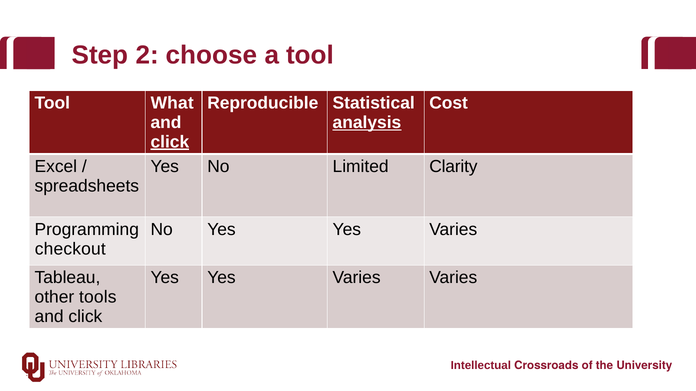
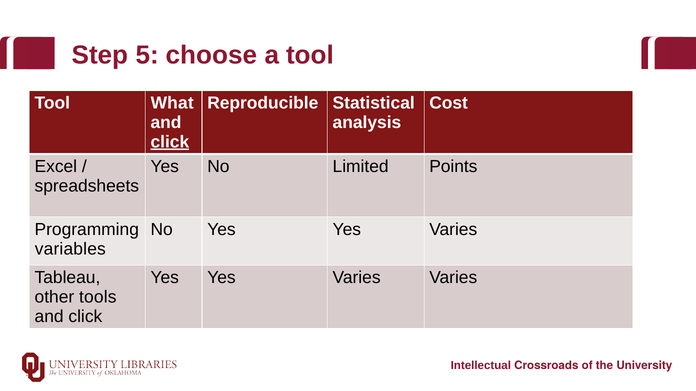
2: 2 -> 5
analysis underline: present -> none
Clarity: Clarity -> Points
checkout: checkout -> variables
